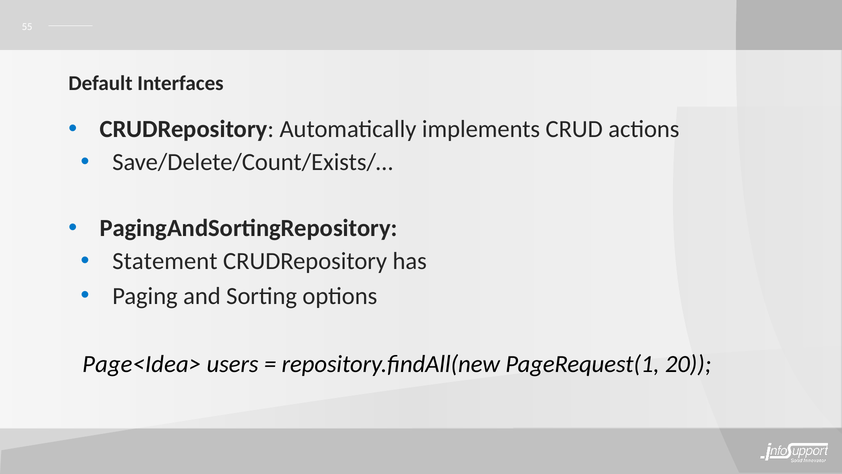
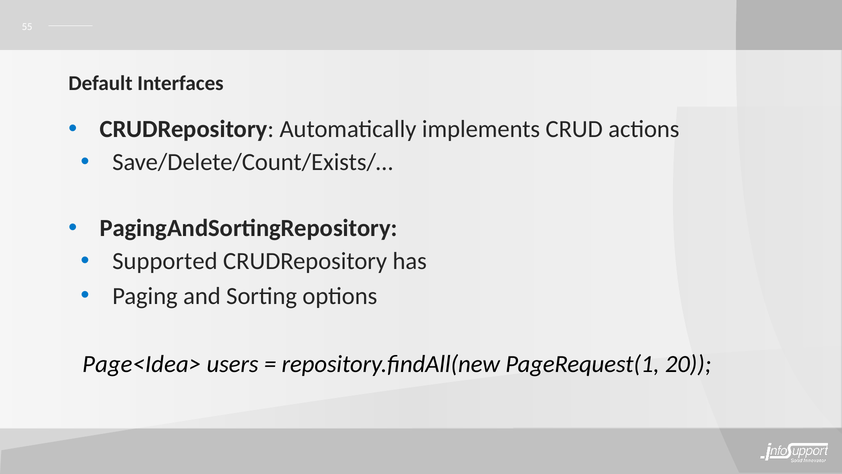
Statement: Statement -> Supported
